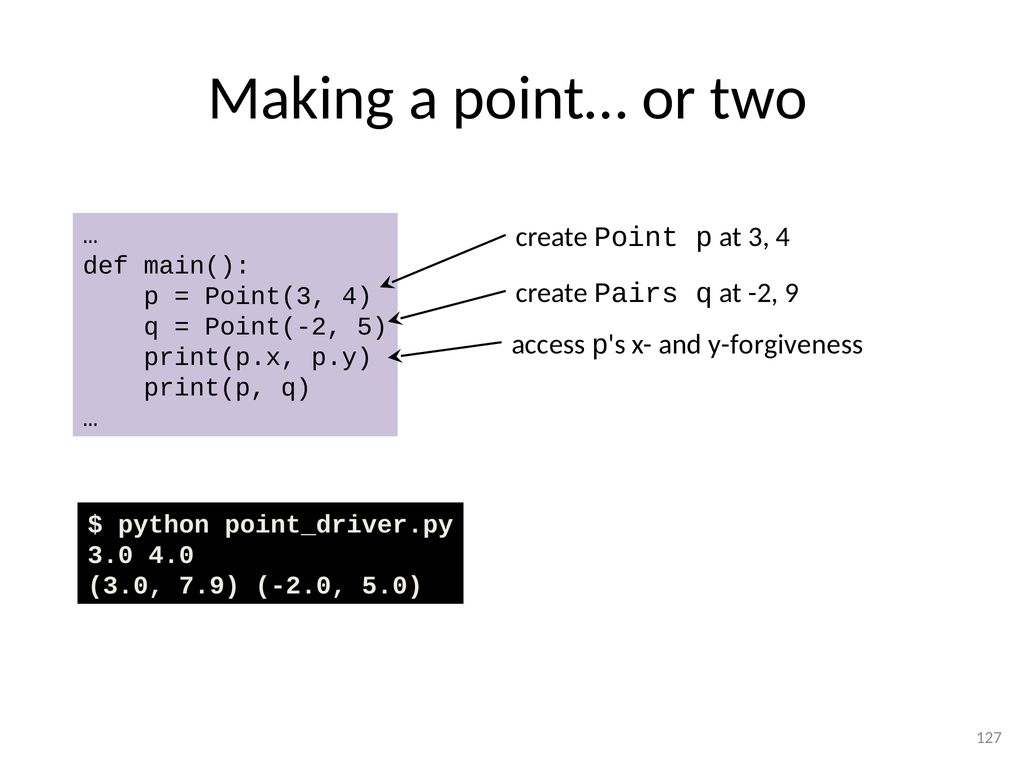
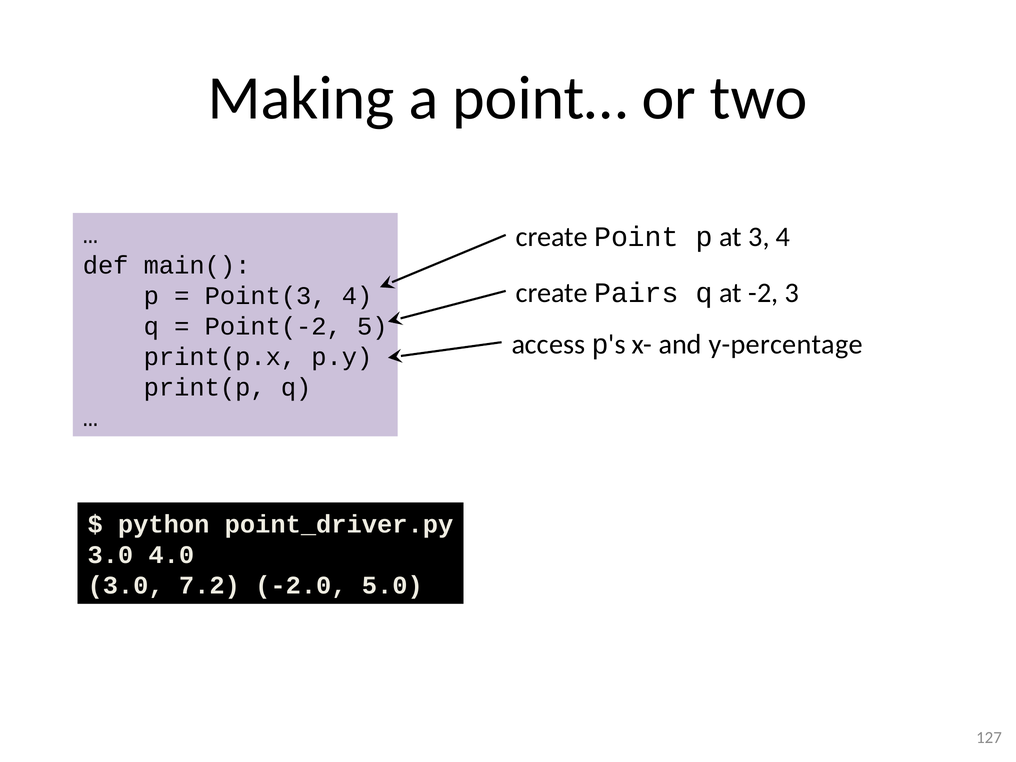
-2 9: 9 -> 3
y-forgiveness: y-forgiveness -> y-percentage
7.9: 7.9 -> 7.2
